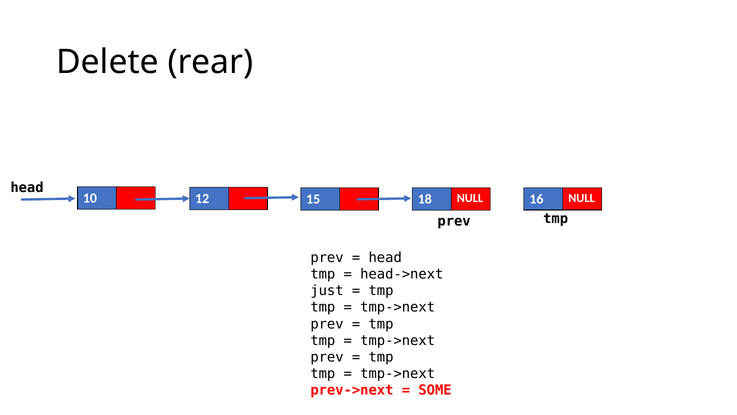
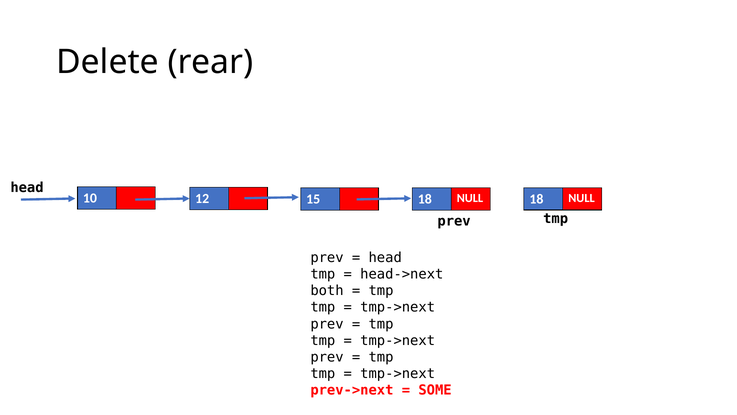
NULL 16: 16 -> 18
just: just -> both
